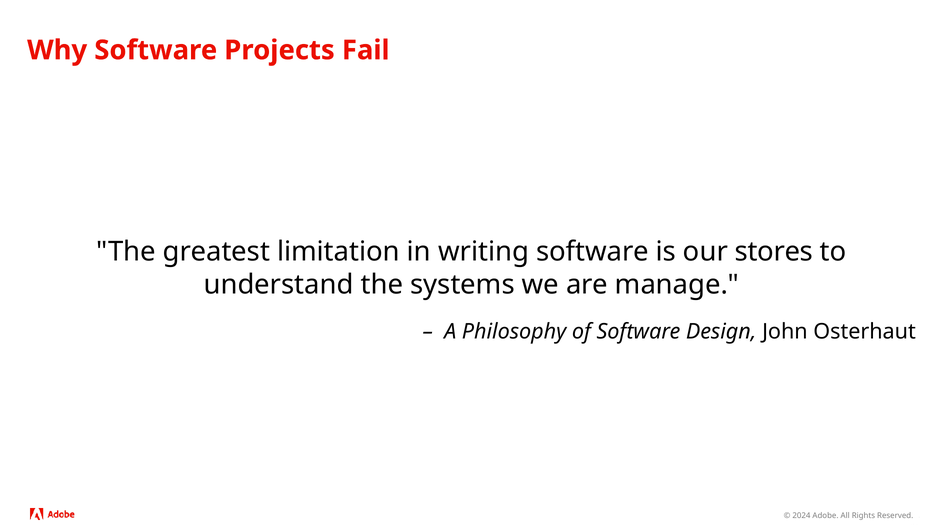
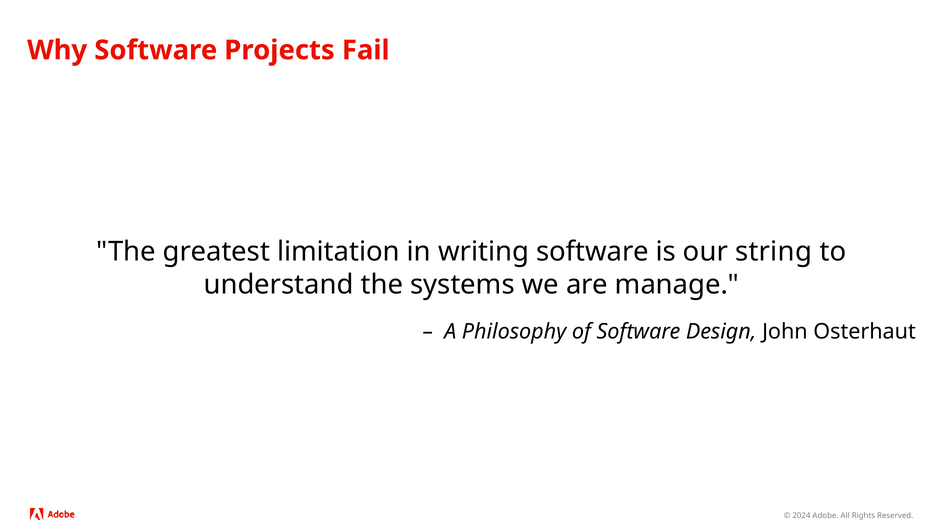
stores: stores -> string
